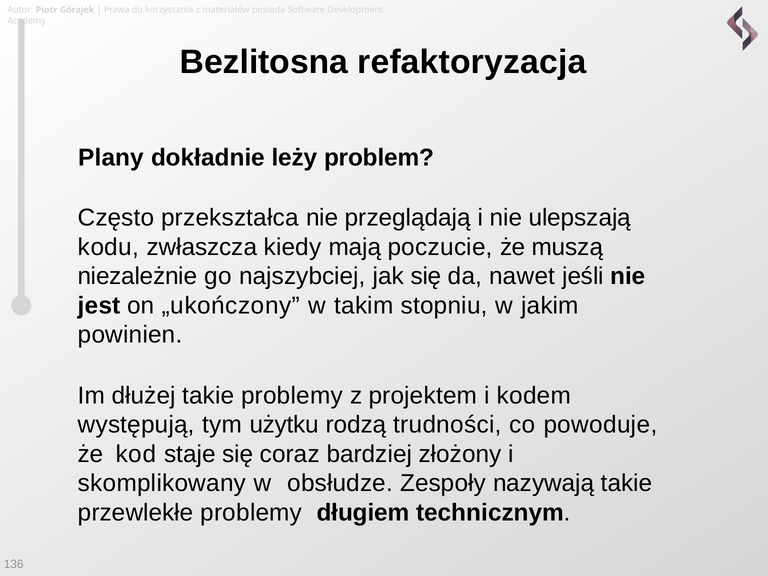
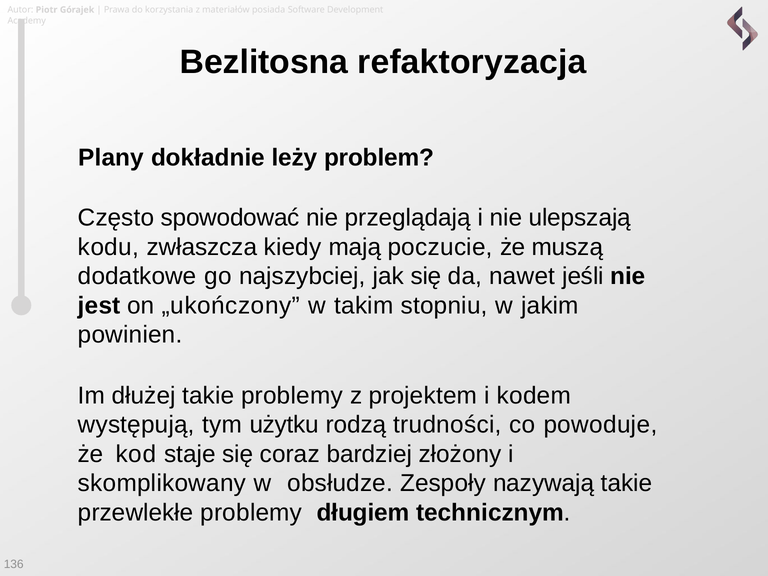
przekształca: przekształca -> spowodować
niezależnie: niezależnie -> dodatkowe
